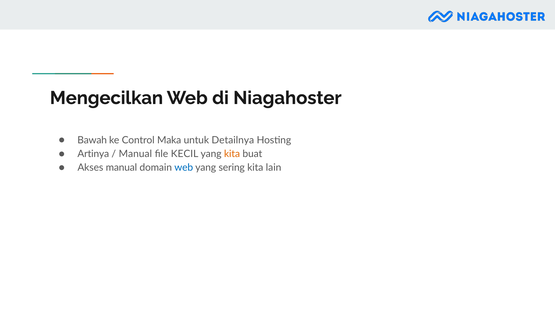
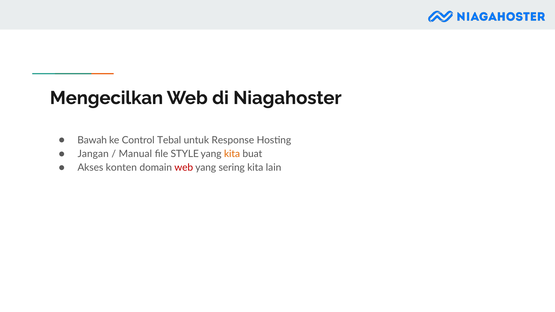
Maka: Maka -> Tebal
Detailnya: Detailnya -> Response
Artinya: Artinya -> Jangan
KECIL: KECIL -> STYLE
Akses manual: manual -> konten
web at (184, 168) colour: blue -> red
